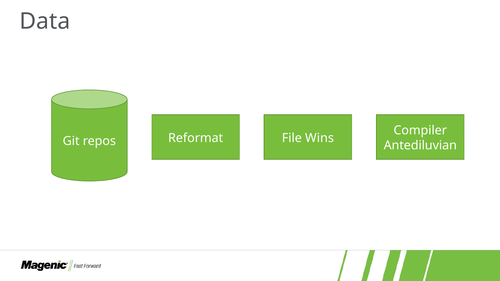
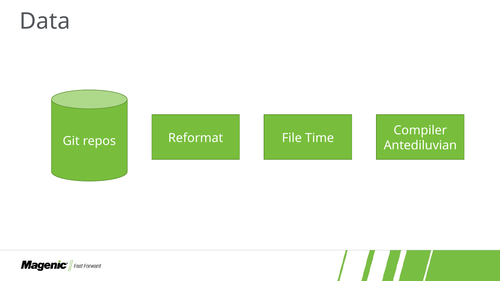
Wins: Wins -> Time
